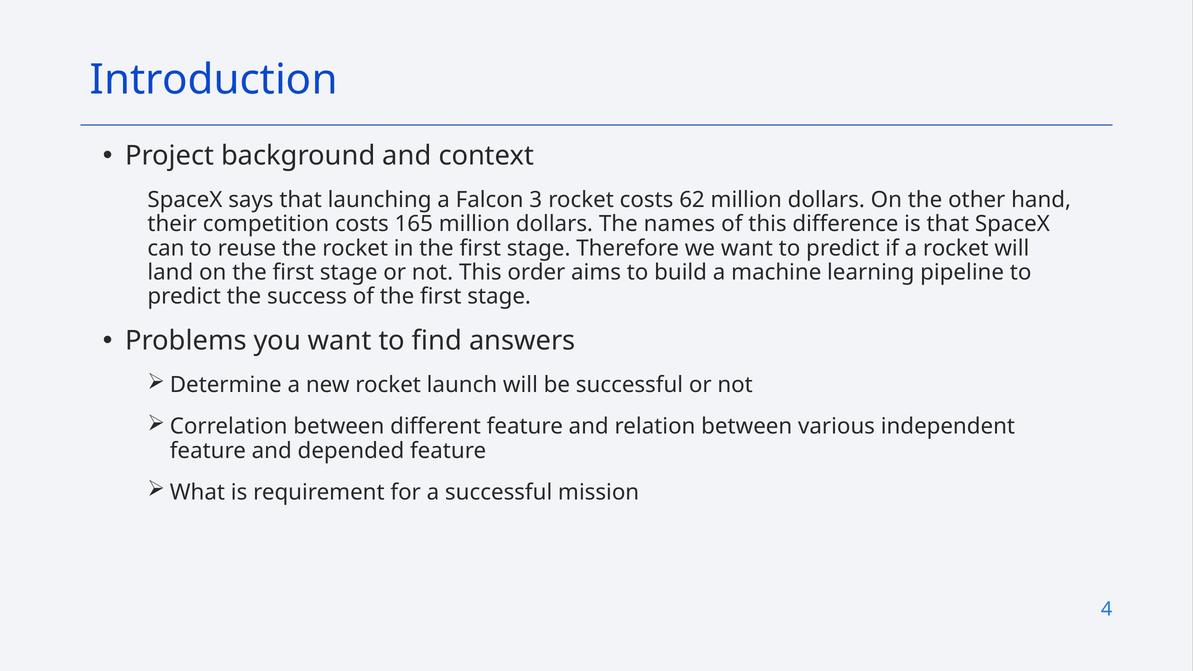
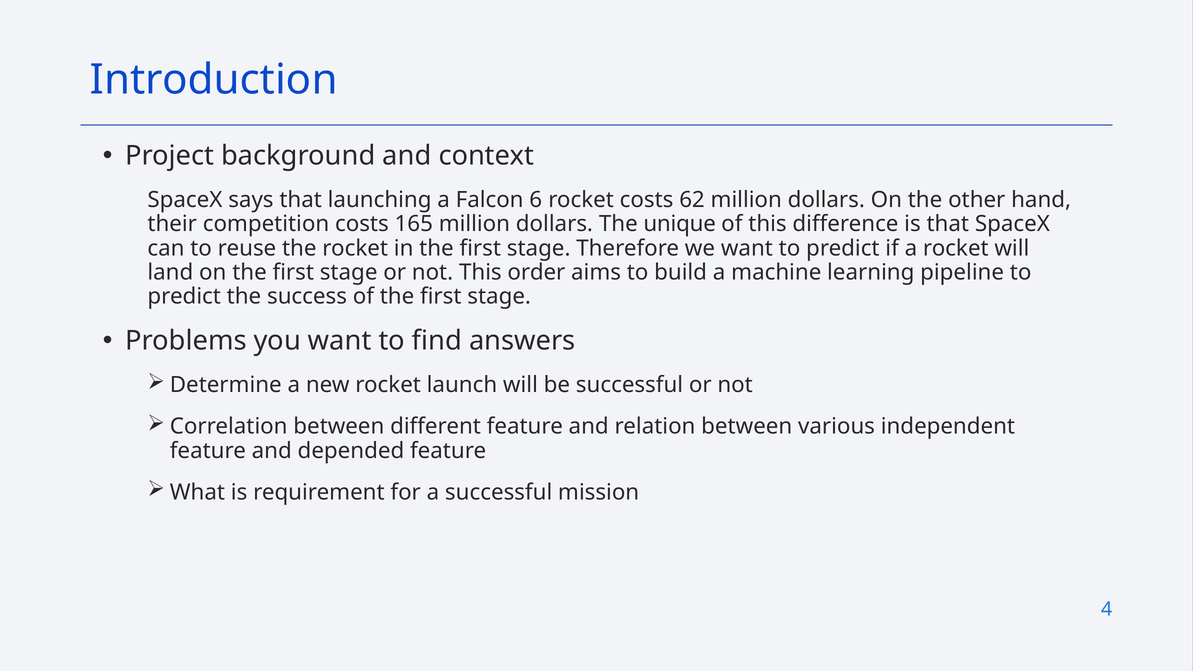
3: 3 -> 6
names: names -> unique
